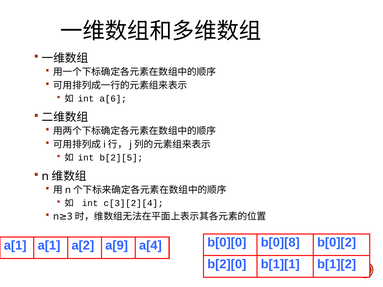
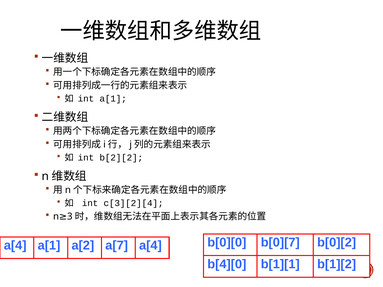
int a[6: a[6 -> a[1
b[2][5: b[2][5 -> b[2][2
a[1 at (15, 246): a[1 -> a[4
a[9: a[9 -> a[7
b[0][8: b[0][8 -> b[0][7
b[2][0: b[2][0 -> b[4][0
